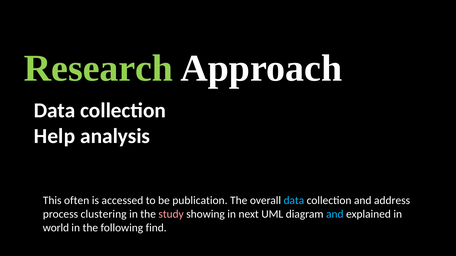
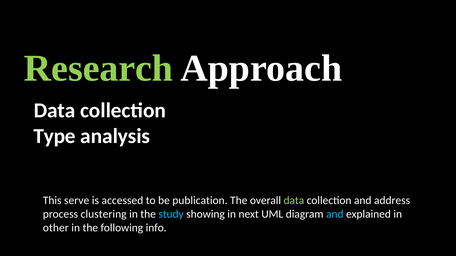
Help: Help -> Type
often: often -> serve
data at (294, 201) colour: light blue -> light green
study colour: pink -> light blue
world: world -> other
find: find -> info
